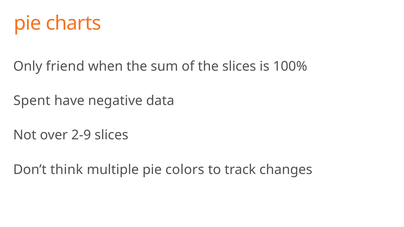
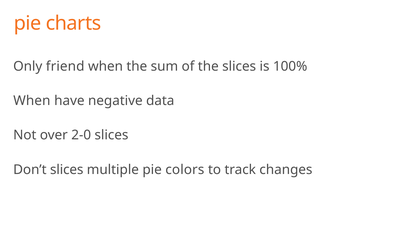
Spent at (32, 101): Spent -> When
2-9: 2-9 -> 2-0
Don’t think: think -> slices
